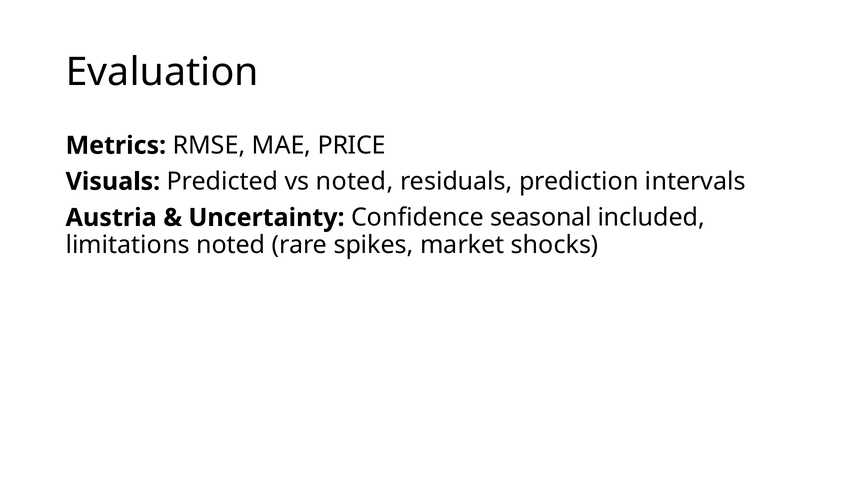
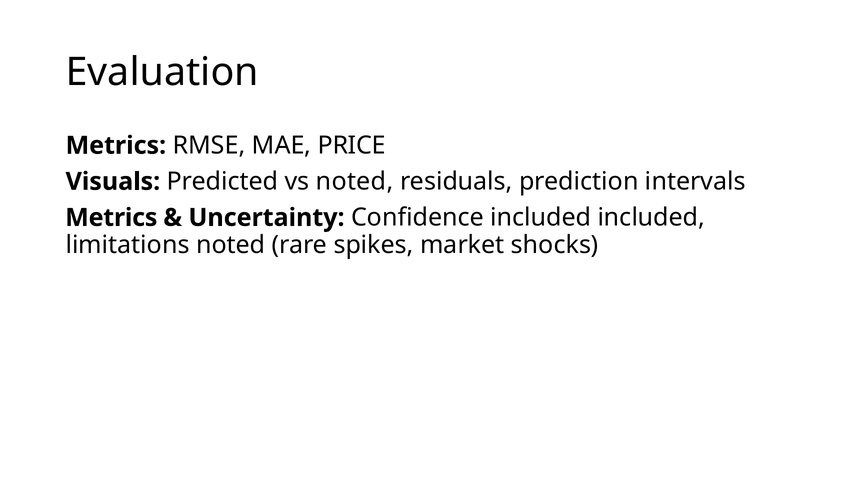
Austria at (111, 218): Austria -> Metrics
Confidence seasonal: seasonal -> included
